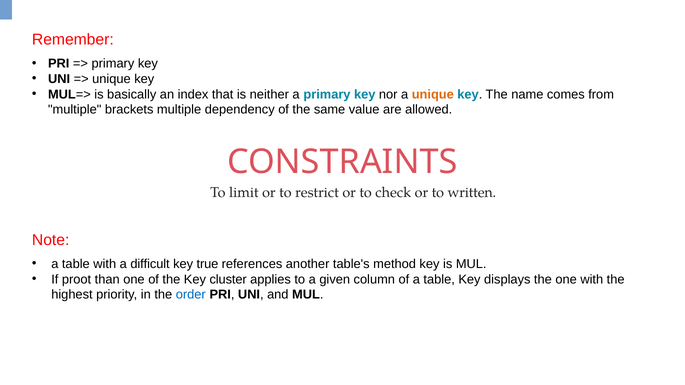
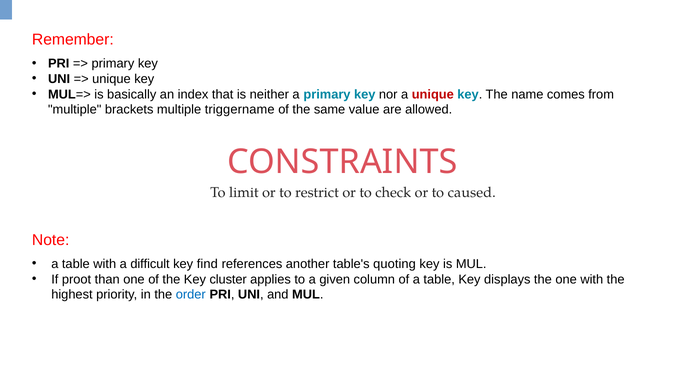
unique at (433, 94) colour: orange -> red
dependency: dependency -> triggername
written: written -> caused
true: true -> find
method: method -> quoting
